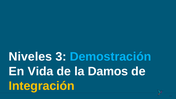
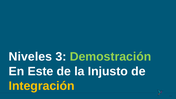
Demostración colour: light blue -> light green
Vida: Vida -> Este
Damos: Damos -> Injusto
